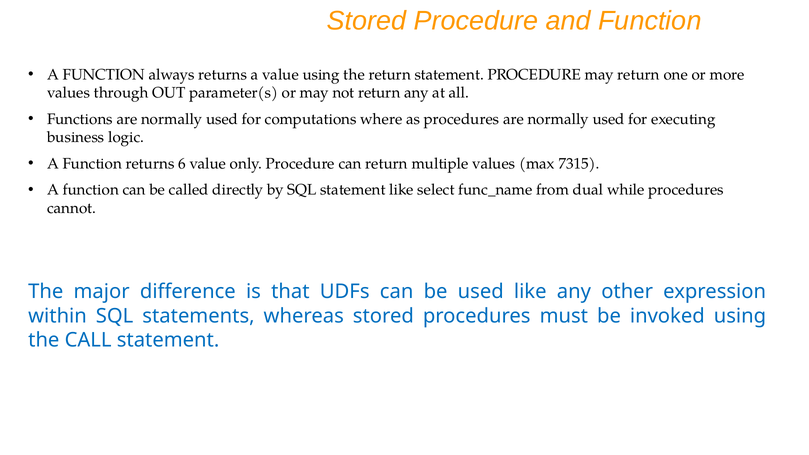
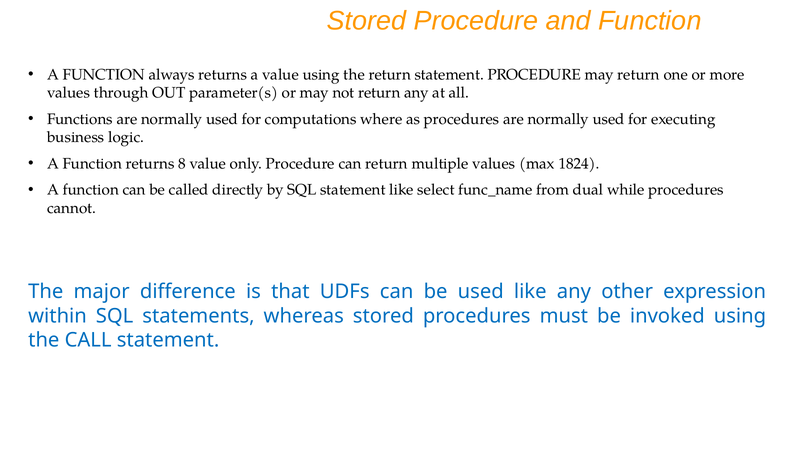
6: 6 -> 8
7315: 7315 -> 1824
